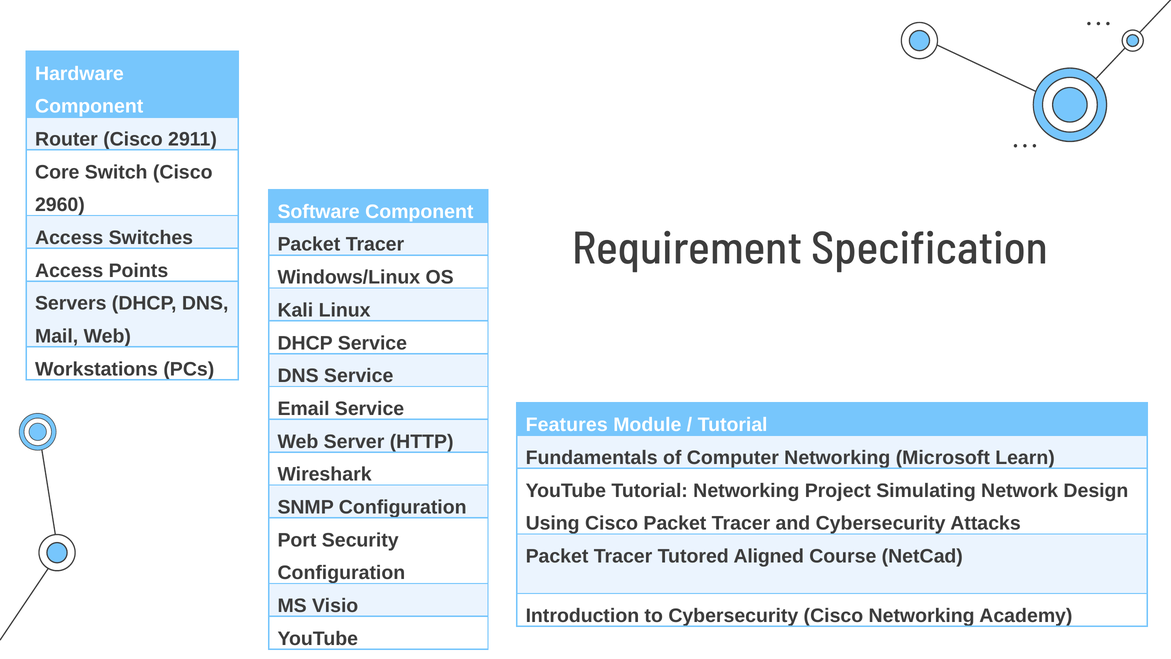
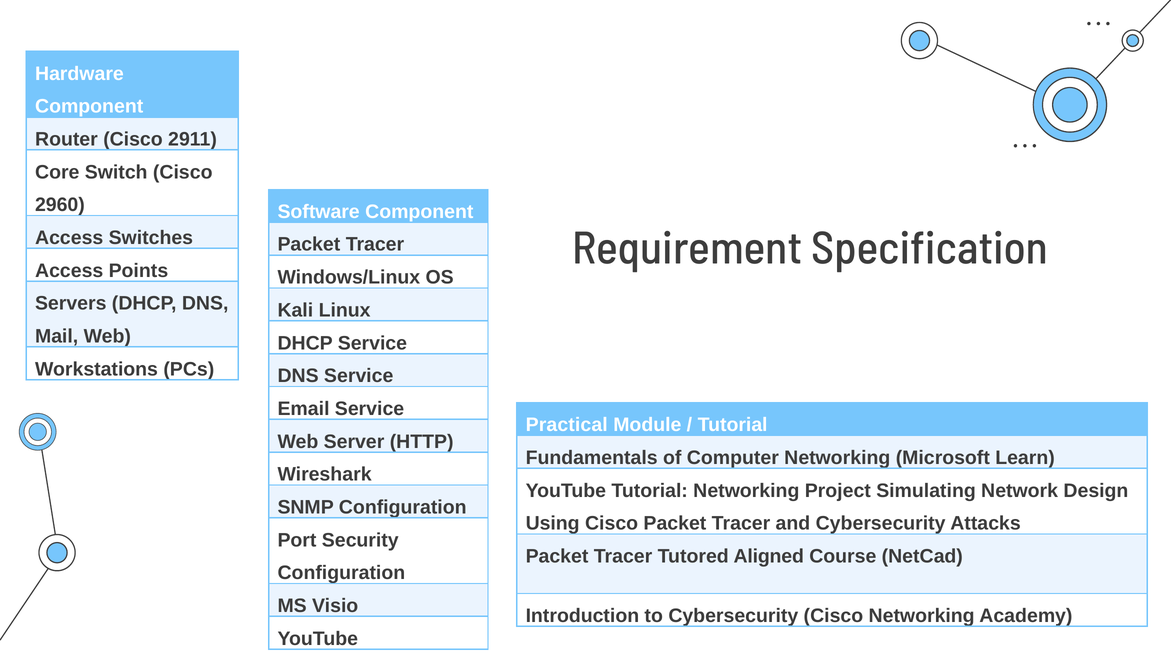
Features: Features -> Practical
